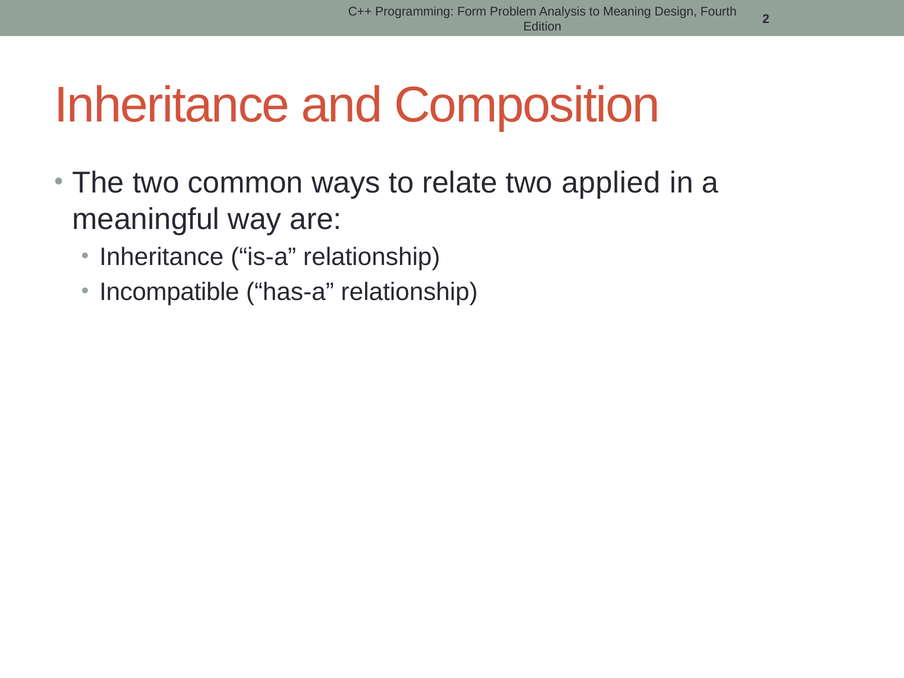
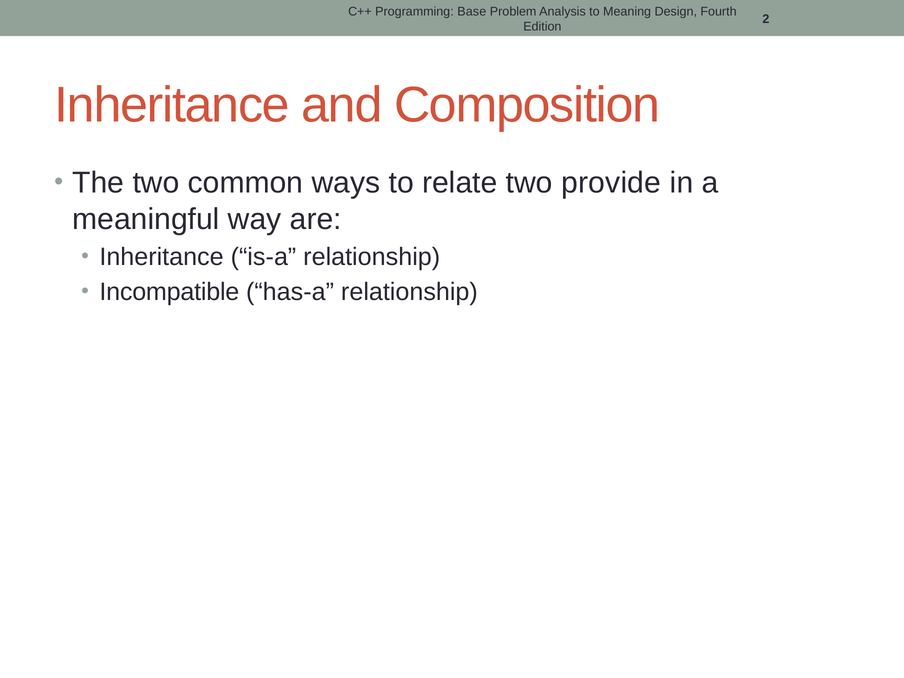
Form: Form -> Base
applied: applied -> provide
